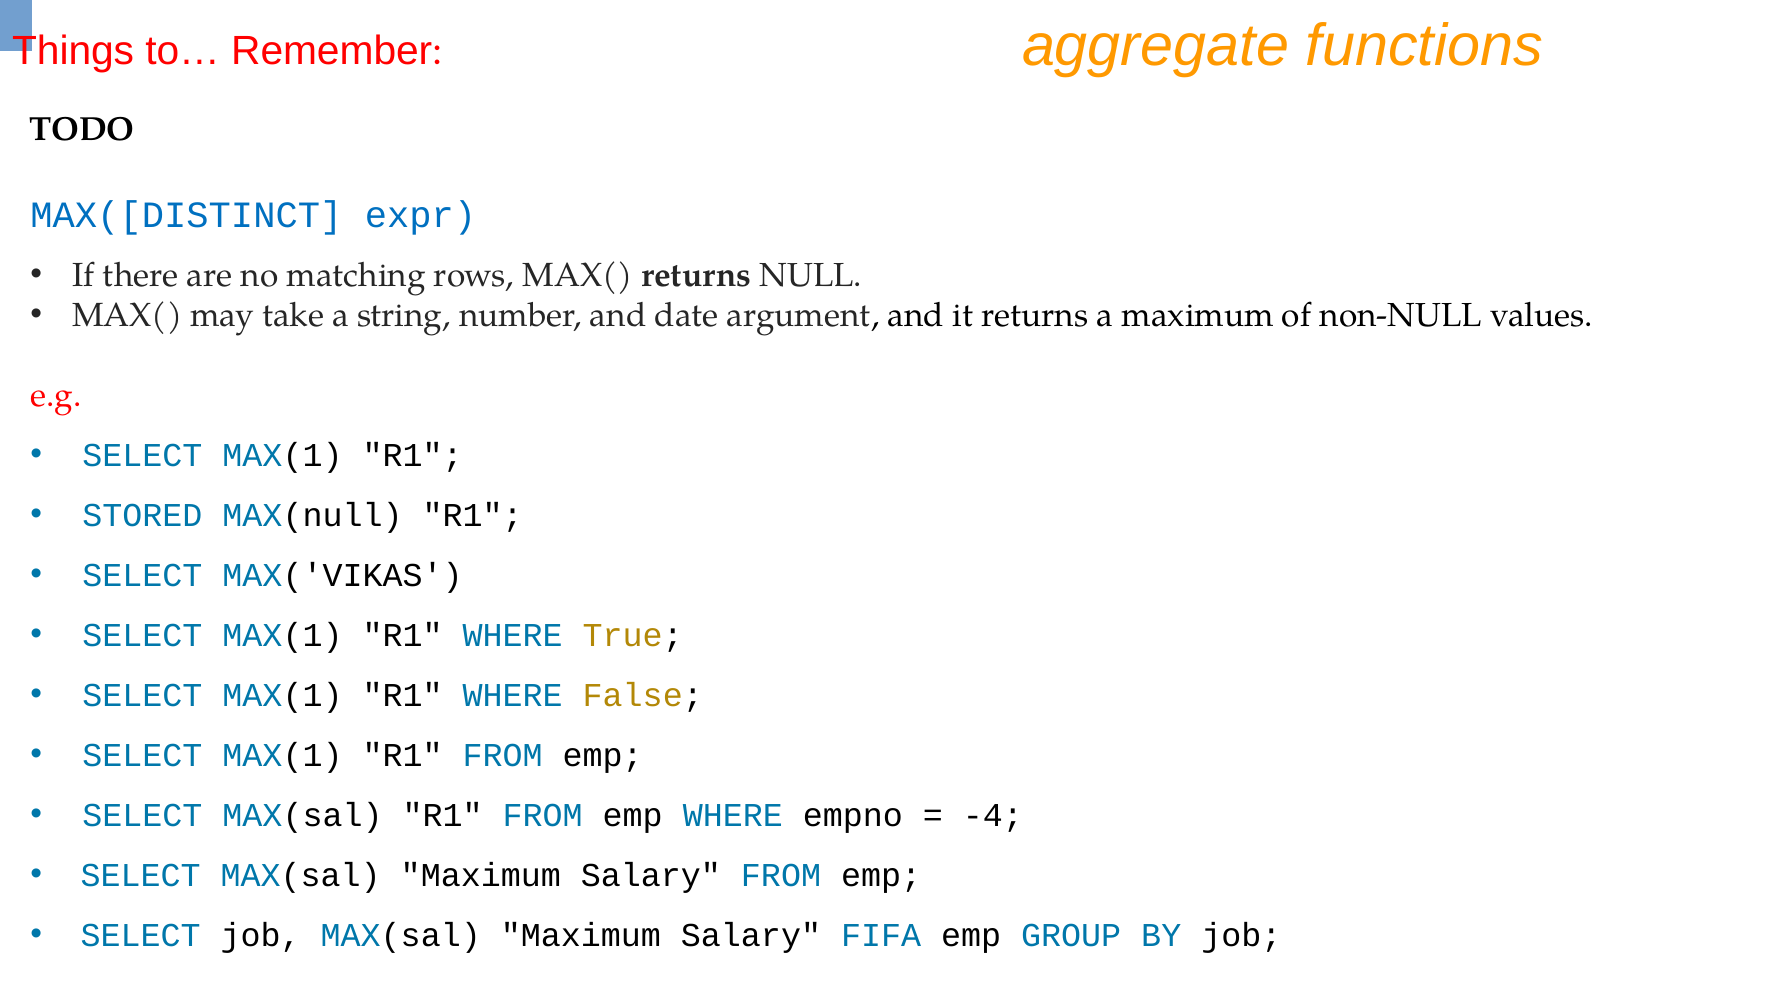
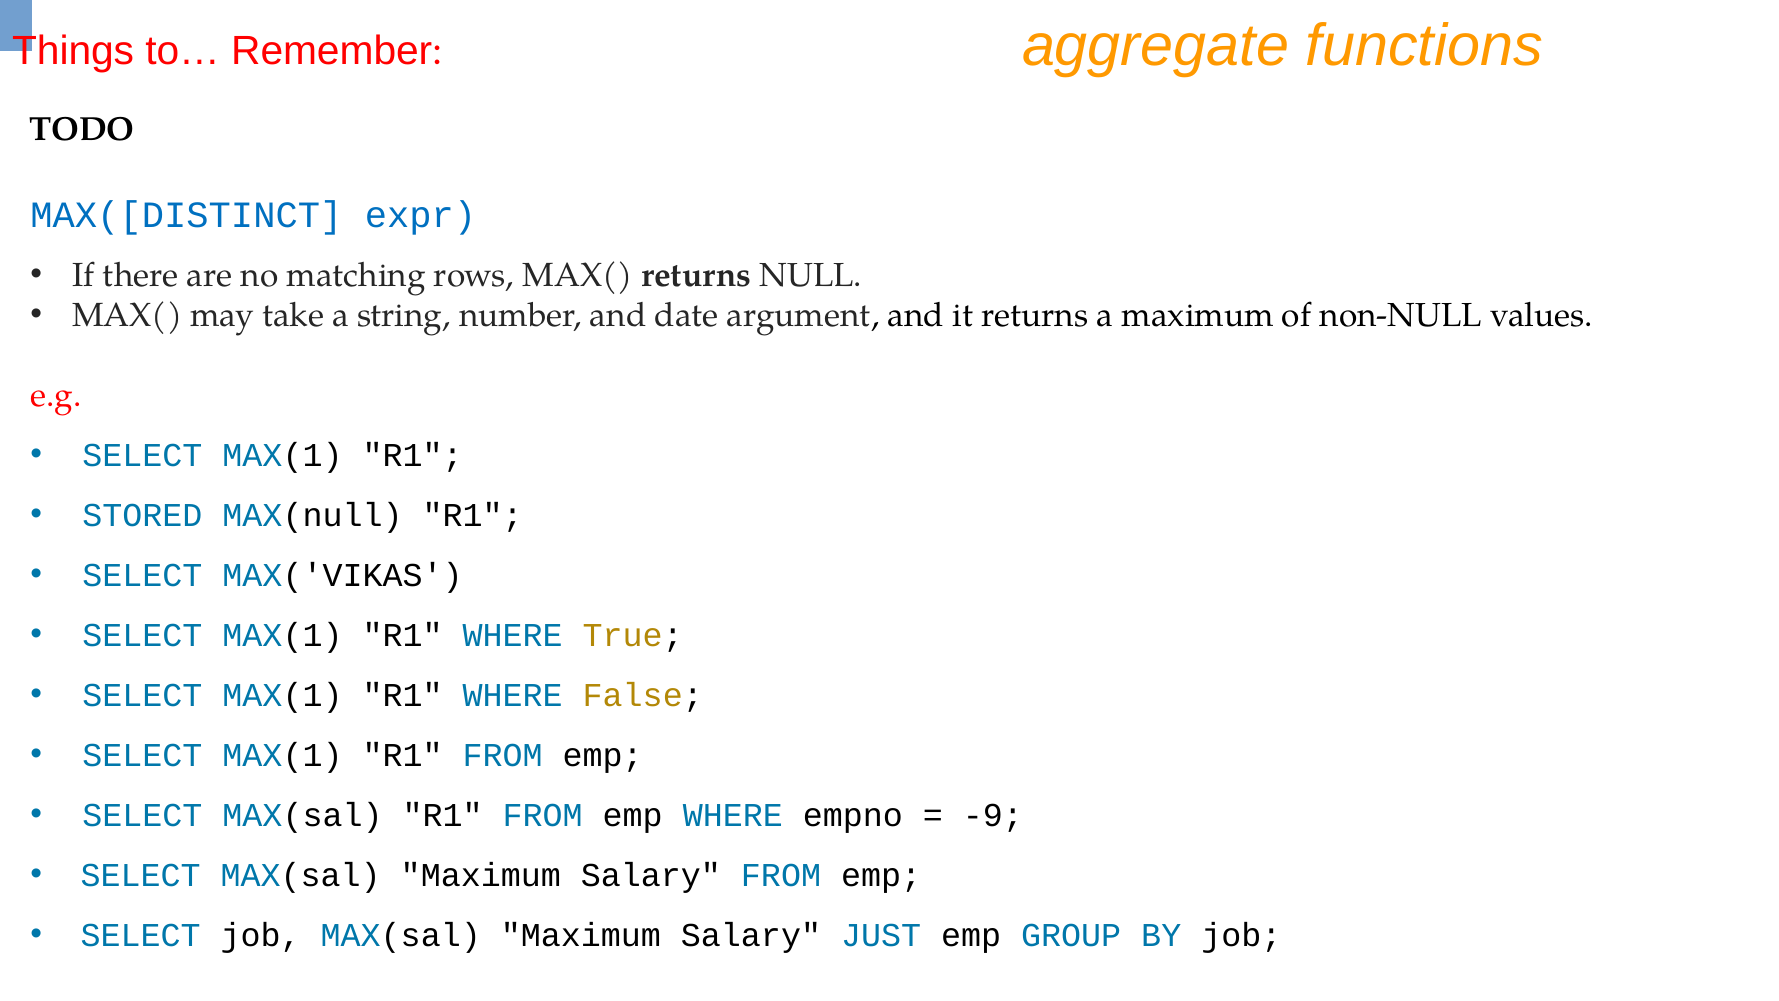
-4: -4 -> -9
FIFA: FIFA -> JUST
